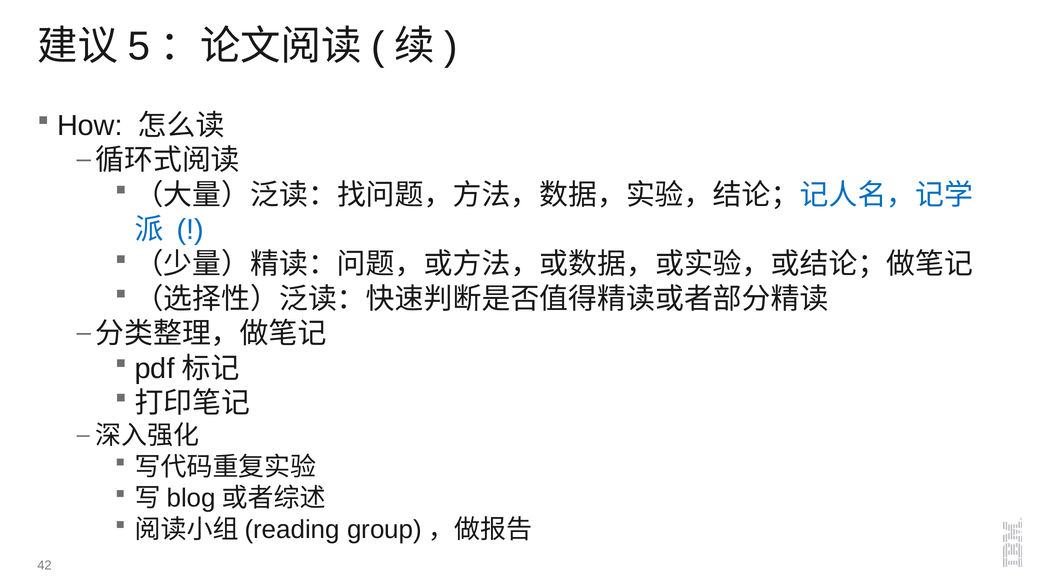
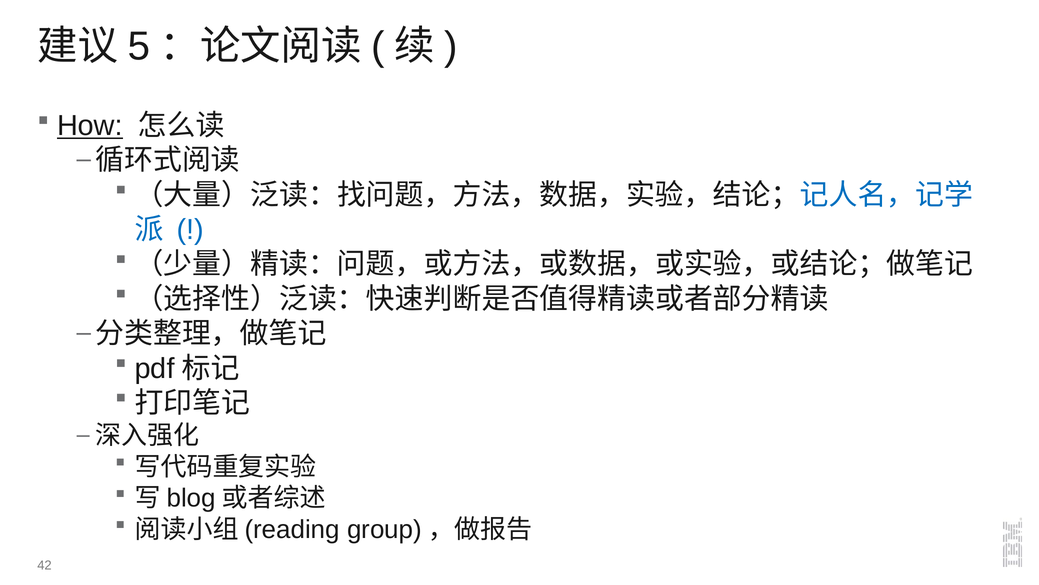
How underline: none -> present
